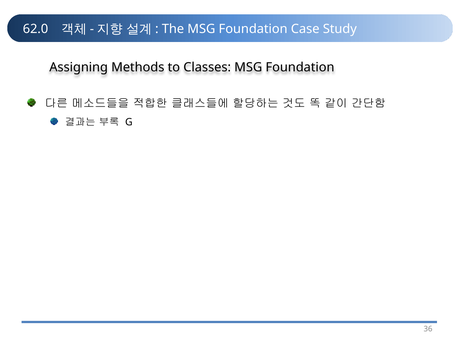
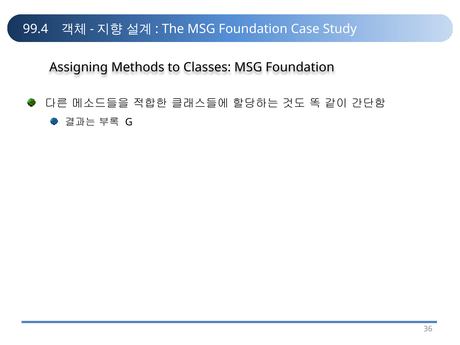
62.0: 62.0 -> 99.4
